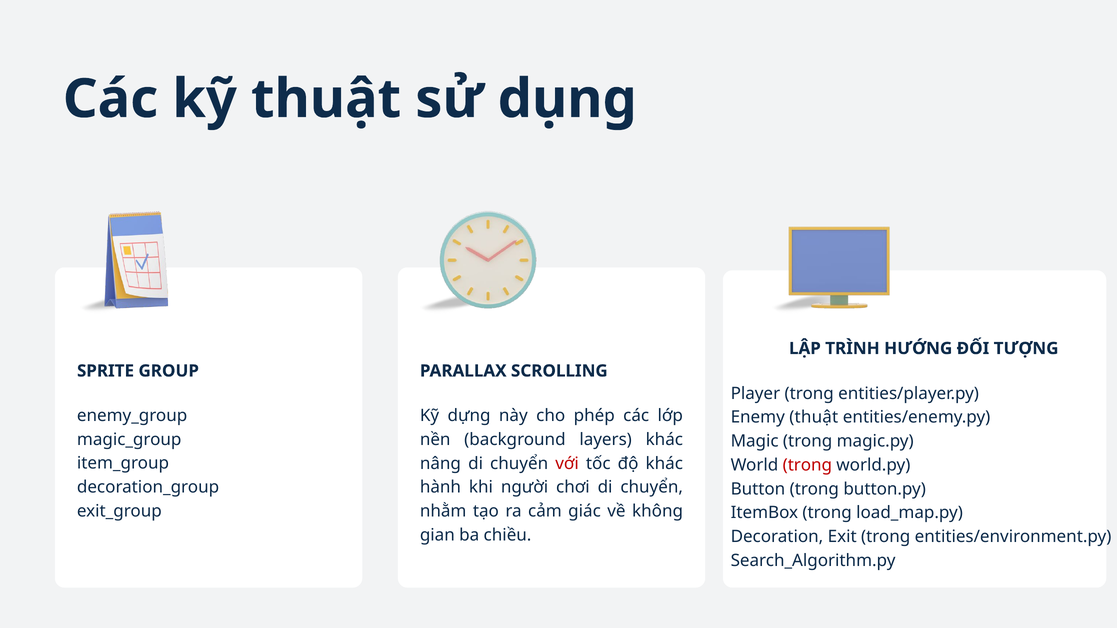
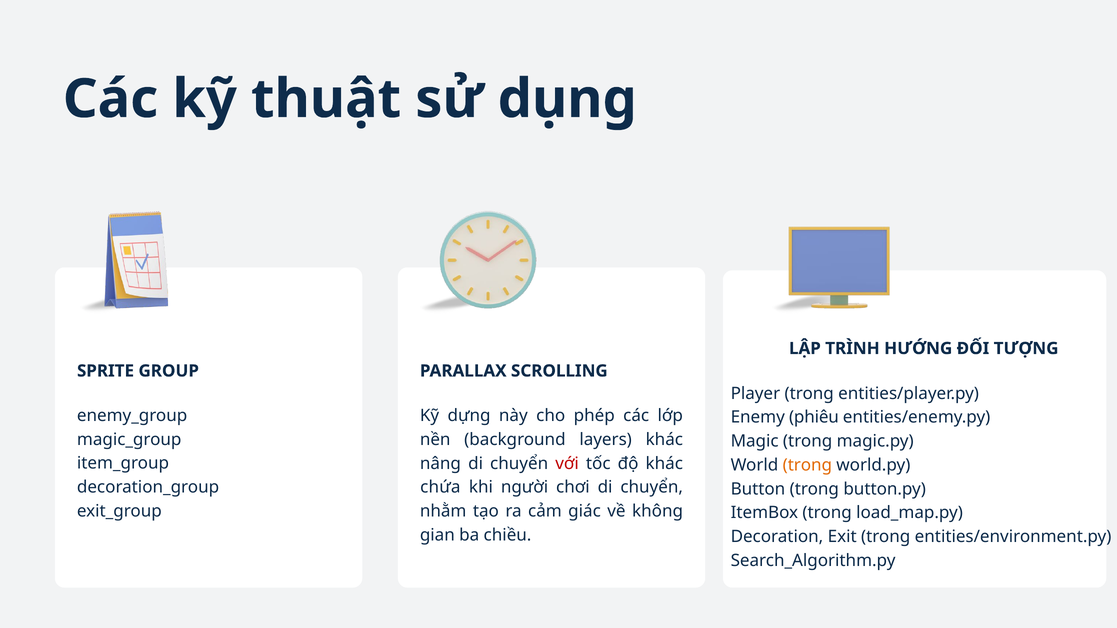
Enemy thuật: thuật -> phiêu
trong at (807, 465) colour: red -> orange
hành: hành -> chứa
